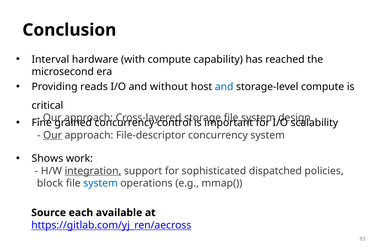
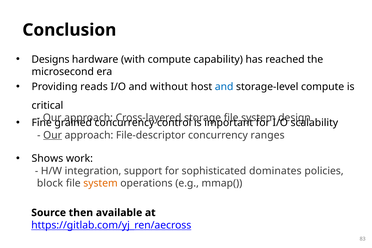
Interval: Interval -> Designs
concurrency system: system -> ranges
integration underline: present -> none
dispatched: dispatched -> dominates
system at (100, 183) colour: blue -> orange
each: each -> then
